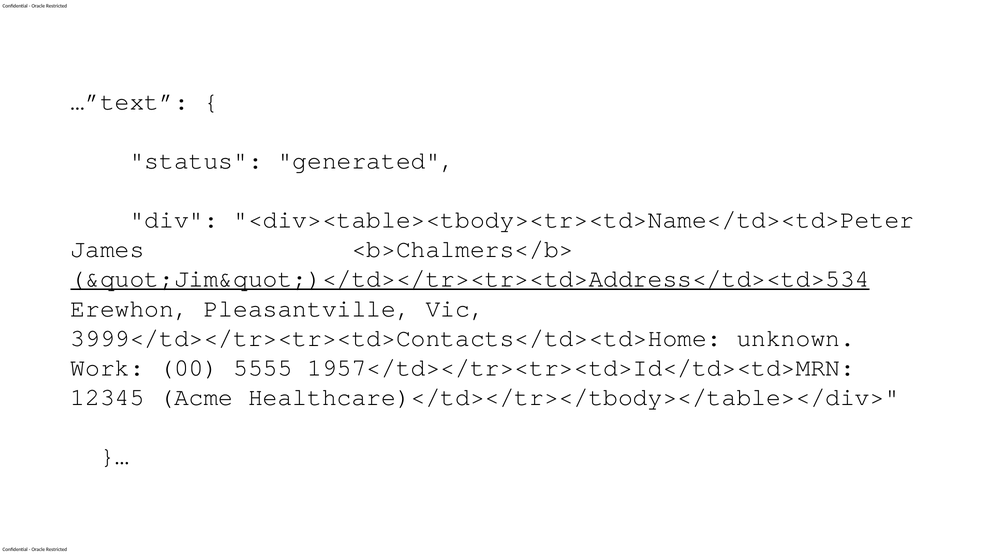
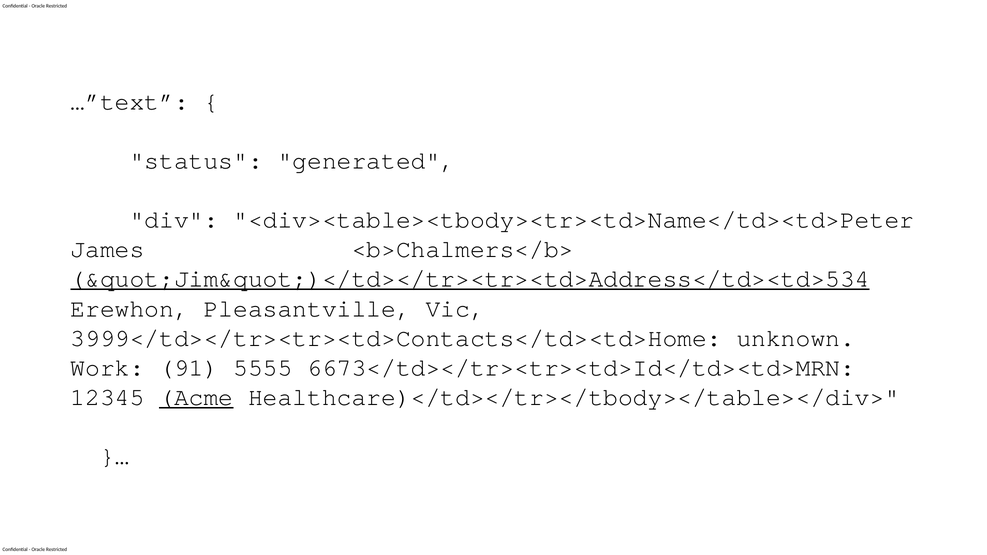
00: 00 -> 91
1957</td></tr><tr><td>Id</td><td>MRN: 1957</td></tr><tr><td>Id</td><td>MRN -> 6673</td></tr><tr><td>Id</td><td>MRN
Acme underline: none -> present
